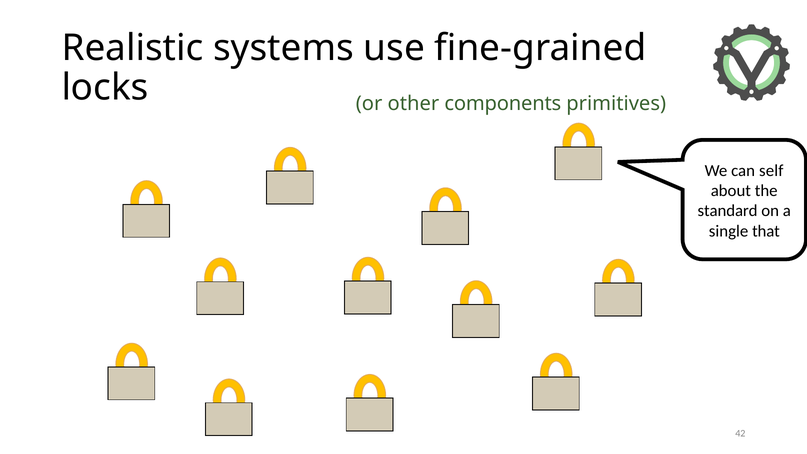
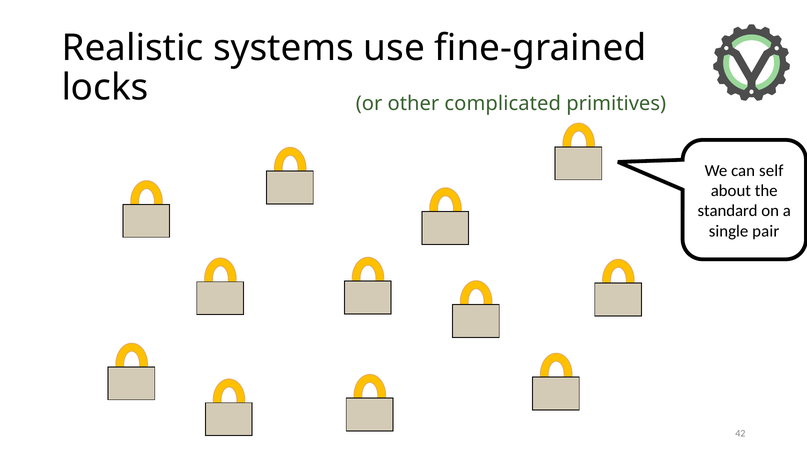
components: components -> complicated
that: that -> pair
